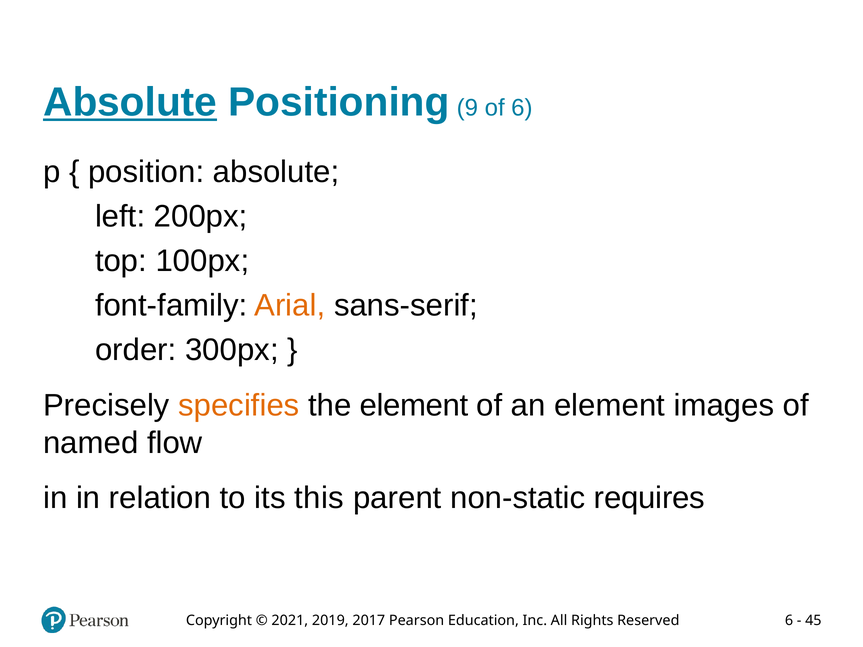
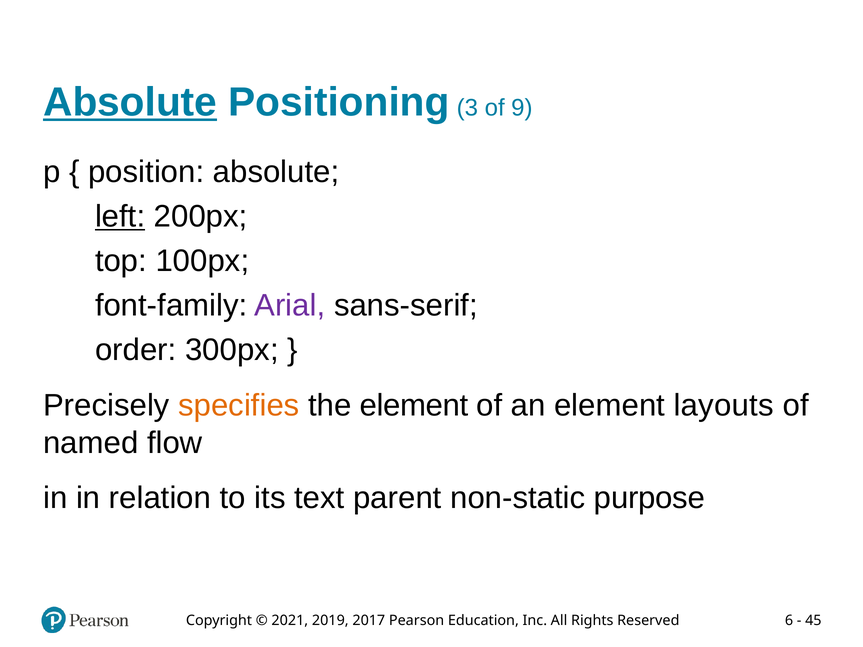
9: 9 -> 3
of 6: 6 -> 9
left underline: none -> present
Arial colour: orange -> purple
images: images -> layouts
this: this -> text
requires: requires -> purpose
